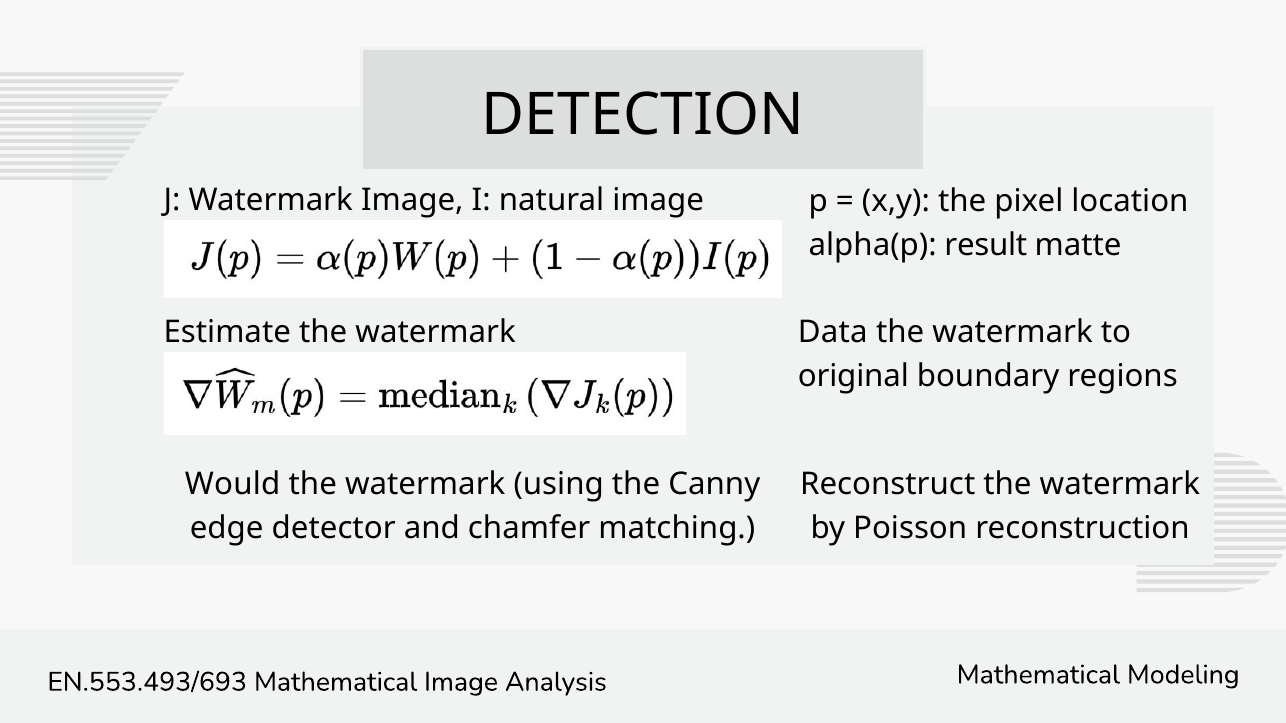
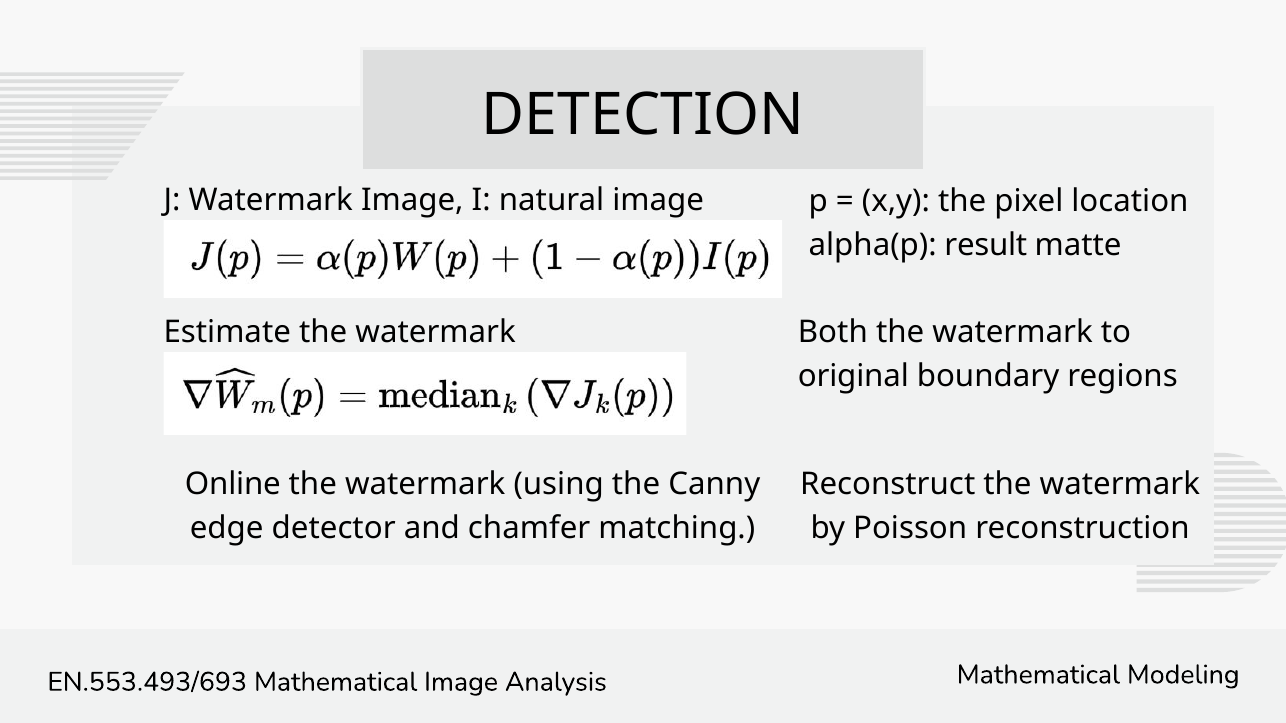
Data: Data -> Both
Would: Would -> Online
